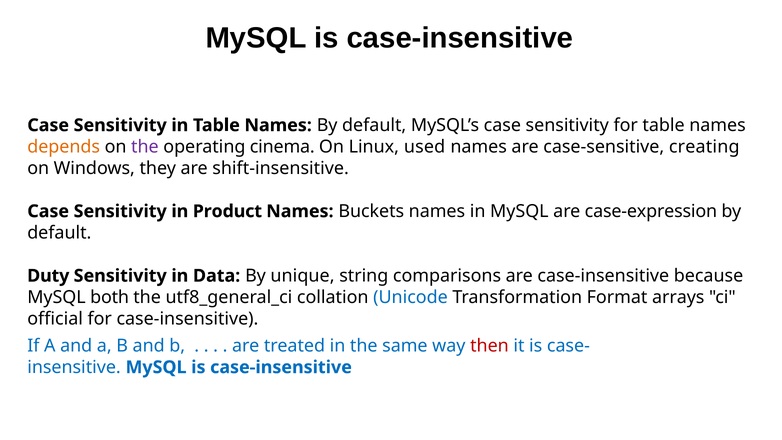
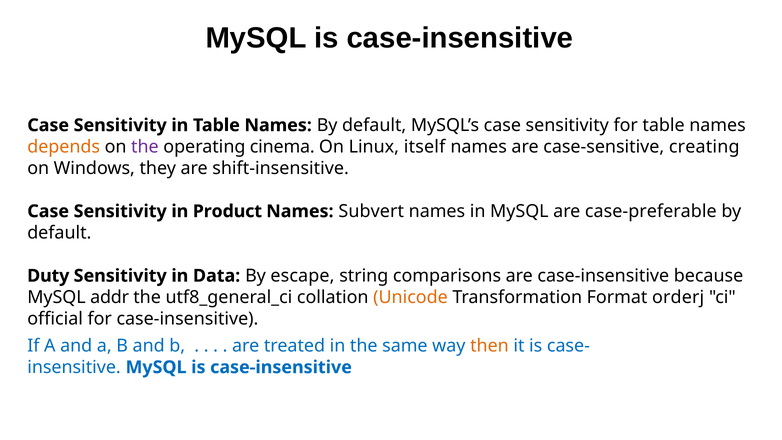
used: used -> itself
Buckets: Buckets -> Subvert
case-expression: case-expression -> case-preferable
unique: unique -> escape
both: both -> addr
Unicode colour: blue -> orange
arrays: arrays -> orderj
then colour: red -> orange
